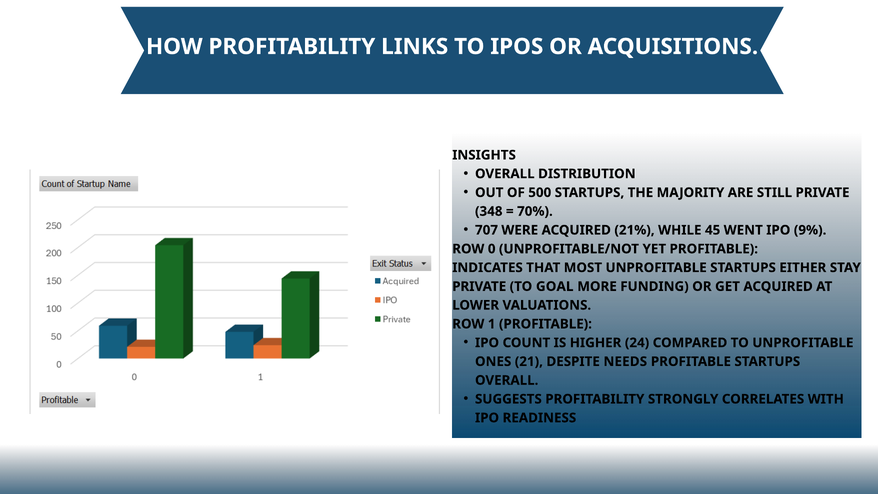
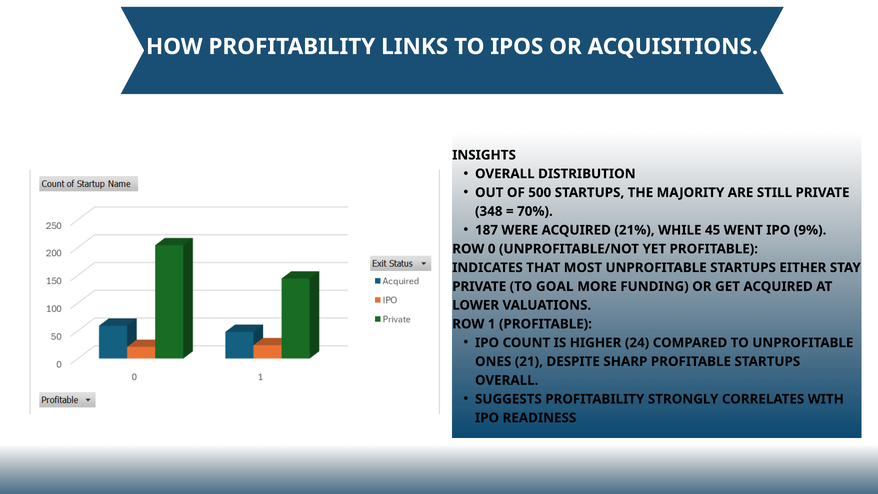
707: 707 -> 187
NEEDS: NEEDS -> SHARP
